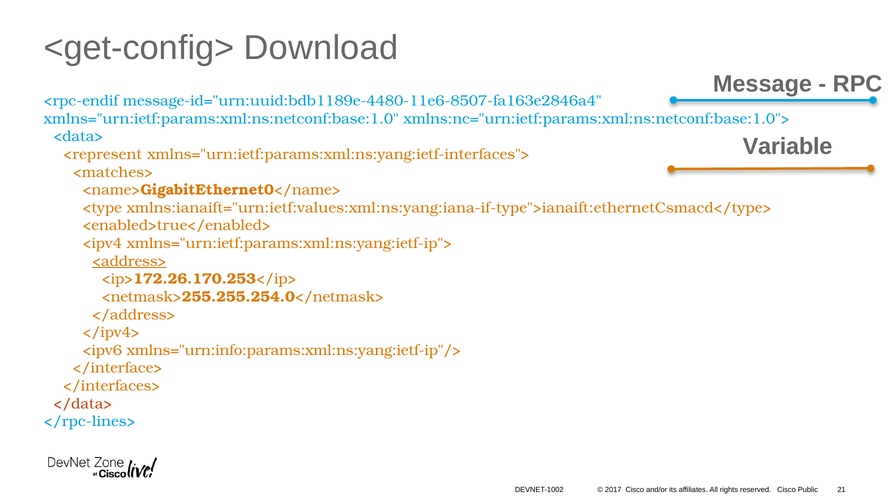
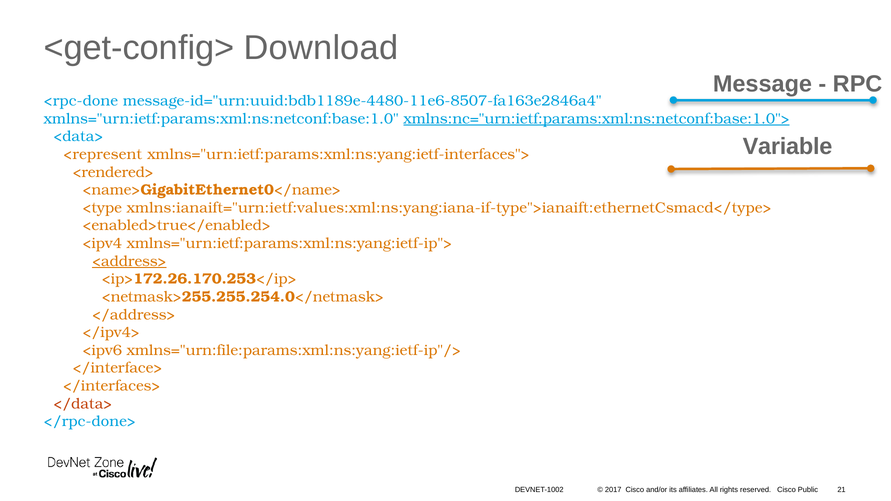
<rpc-endif: <rpc-endif -> <rpc-done
xmlns:nc="urn:ietf:params:xml:ns:netconf:base:1.0"> underline: none -> present
<matches>: <matches> -> <rendered>
xmlns="urn:info:params:xml:ns:yang:ietf-ip"/>: xmlns="urn:info:params:xml:ns:yang:ietf-ip"/> -> xmlns="urn:file:params:xml:ns:yang:ietf-ip"/>
</rpc-lines>: </rpc-lines> -> </rpc-done>
